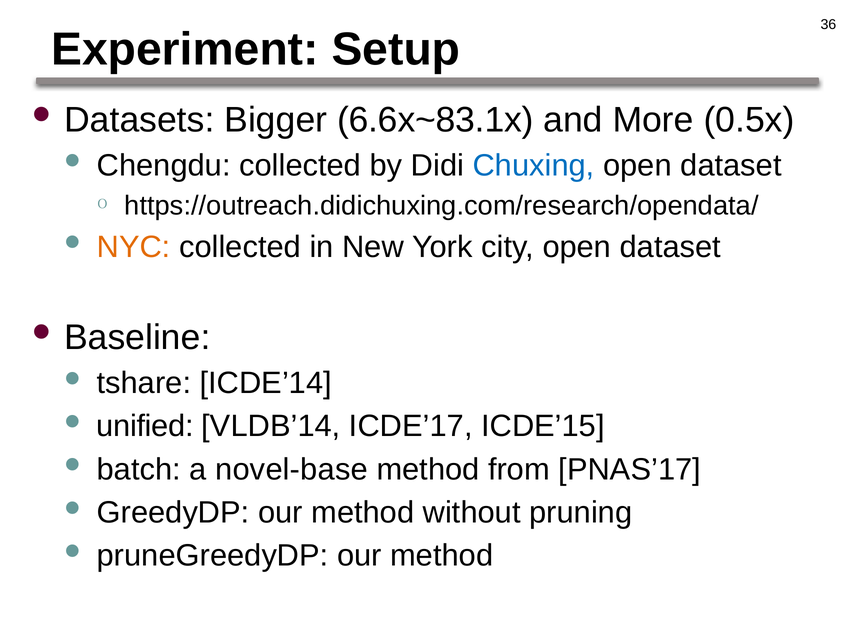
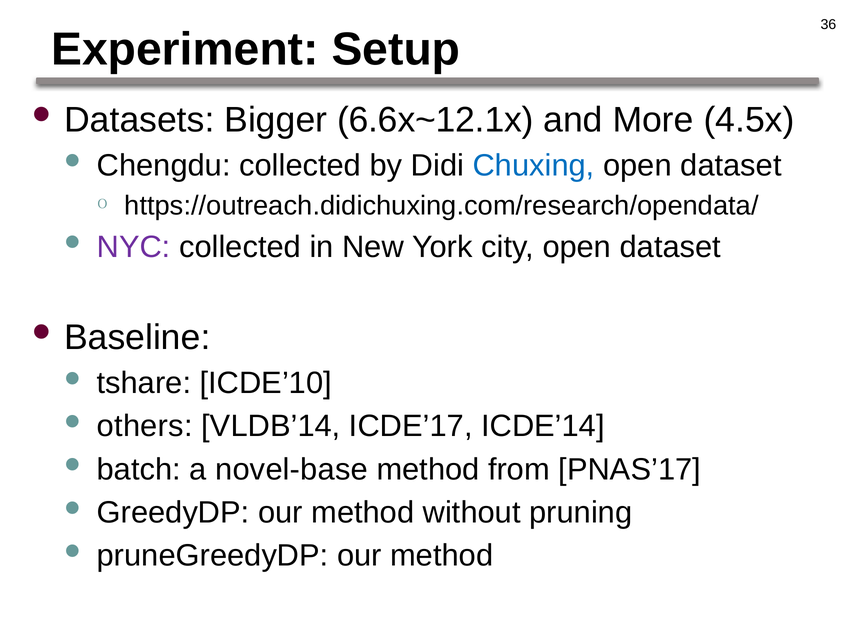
6.6x~83.1x: 6.6x~83.1x -> 6.6x~12.1x
0.5x: 0.5x -> 4.5x
NYC colour: orange -> purple
ICDE’14: ICDE’14 -> ICDE’10
unified: unified -> others
ICDE’15: ICDE’15 -> ICDE’14
